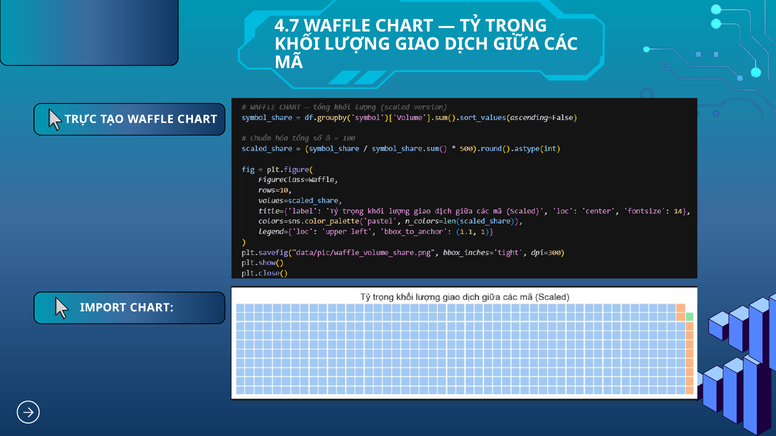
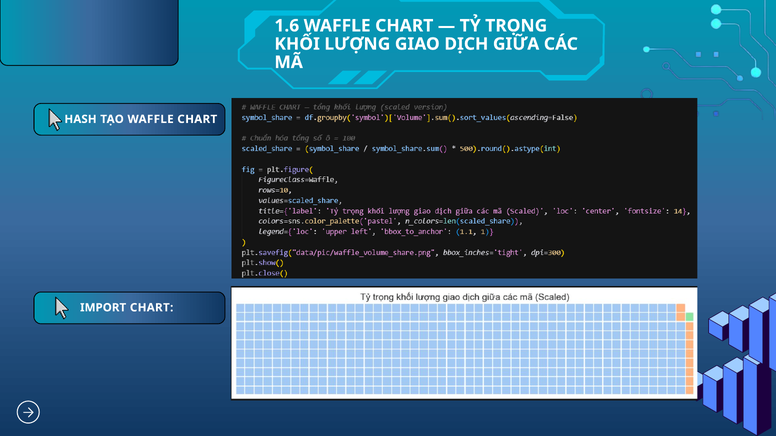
4.7: 4.7 -> 1.6
TRỰC: TRỰC -> HASH
